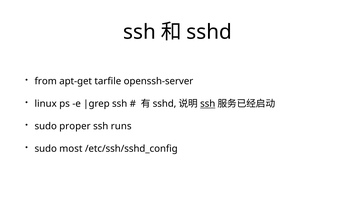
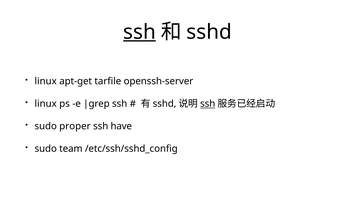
ssh at (140, 32) underline: none -> present
from at (46, 81): from -> linux
runs: runs -> have
most: most -> team
